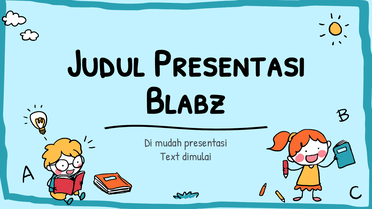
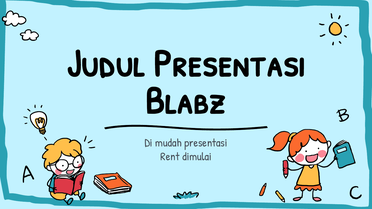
Text: Text -> Rent
